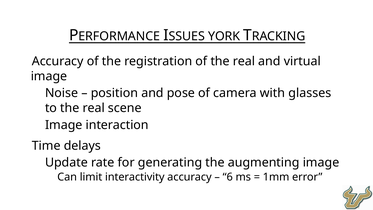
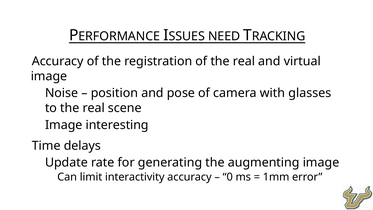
YORK: YORK -> NEED
interaction: interaction -> interesting
6: 6 -> 0
